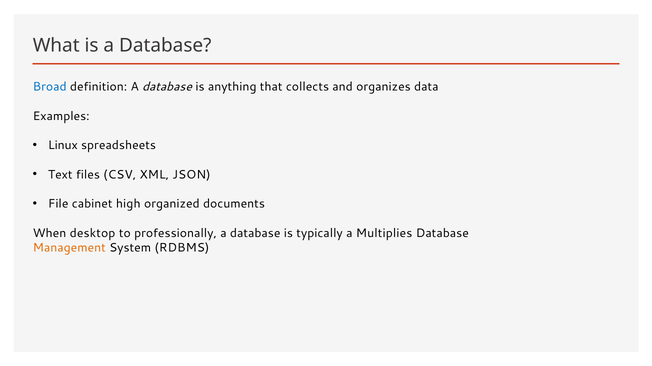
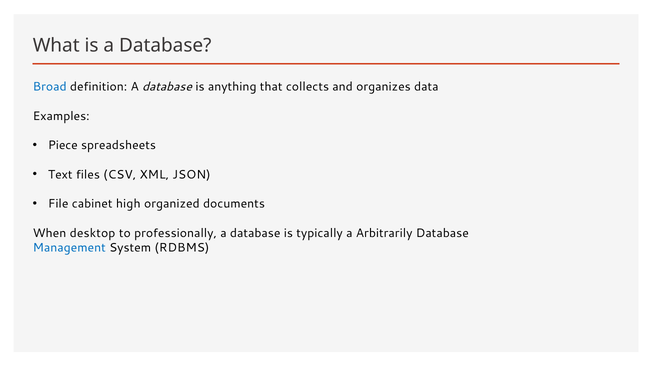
Linux: Linux -> Piece
Multiplies: Multiplies -> Arbitrarily
Management colour: orange -> blue
